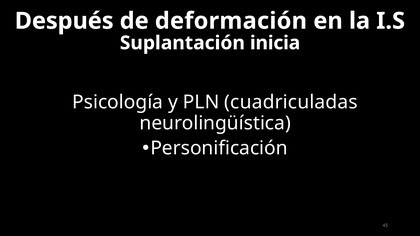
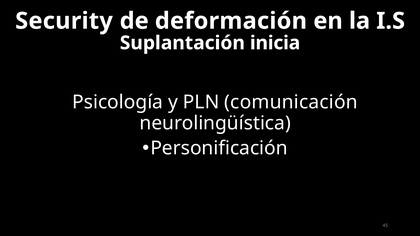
Después: Después -> Security
cuadriculadas: cuadriculadas -> comunicación
